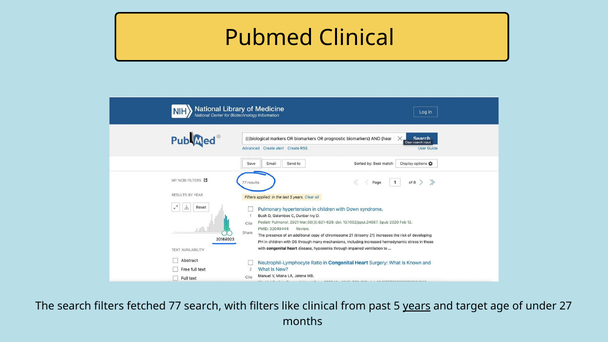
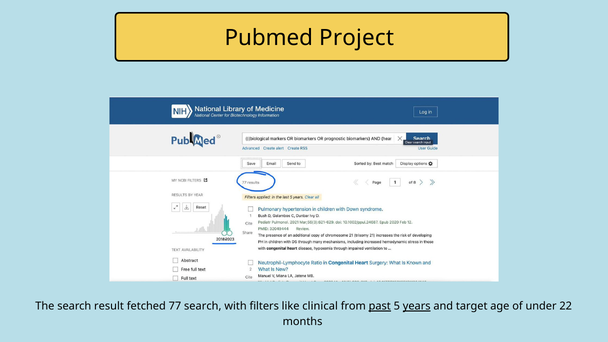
Pubmed Clinical: Clinical -> Project
search filters: filters -> result
past underline: none -> present
27: 27 -> 22
